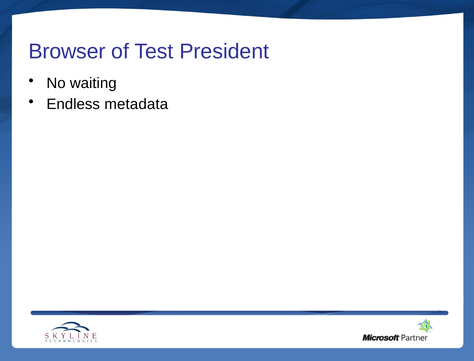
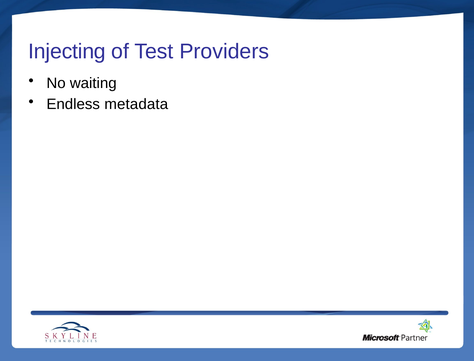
Browser: Browser -> Injecting
President: President -> Providers
